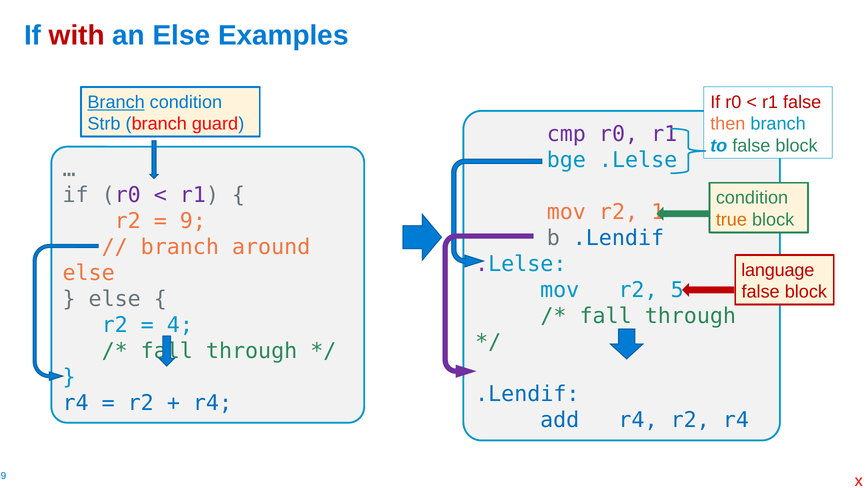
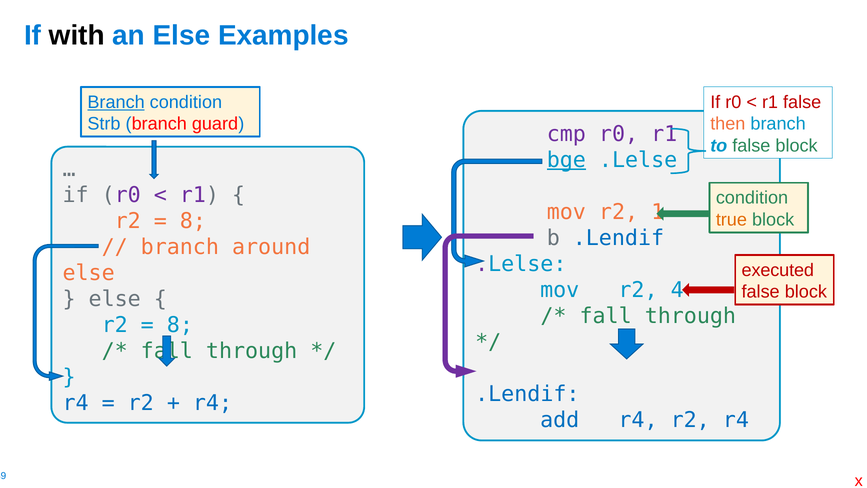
with colour: red -> black
bge underline: none -> present
9 at (193, 221): 9 -> 8
language: language -> executed
5: 5 -> 4
4 at (180, 325): 4 -> 8
